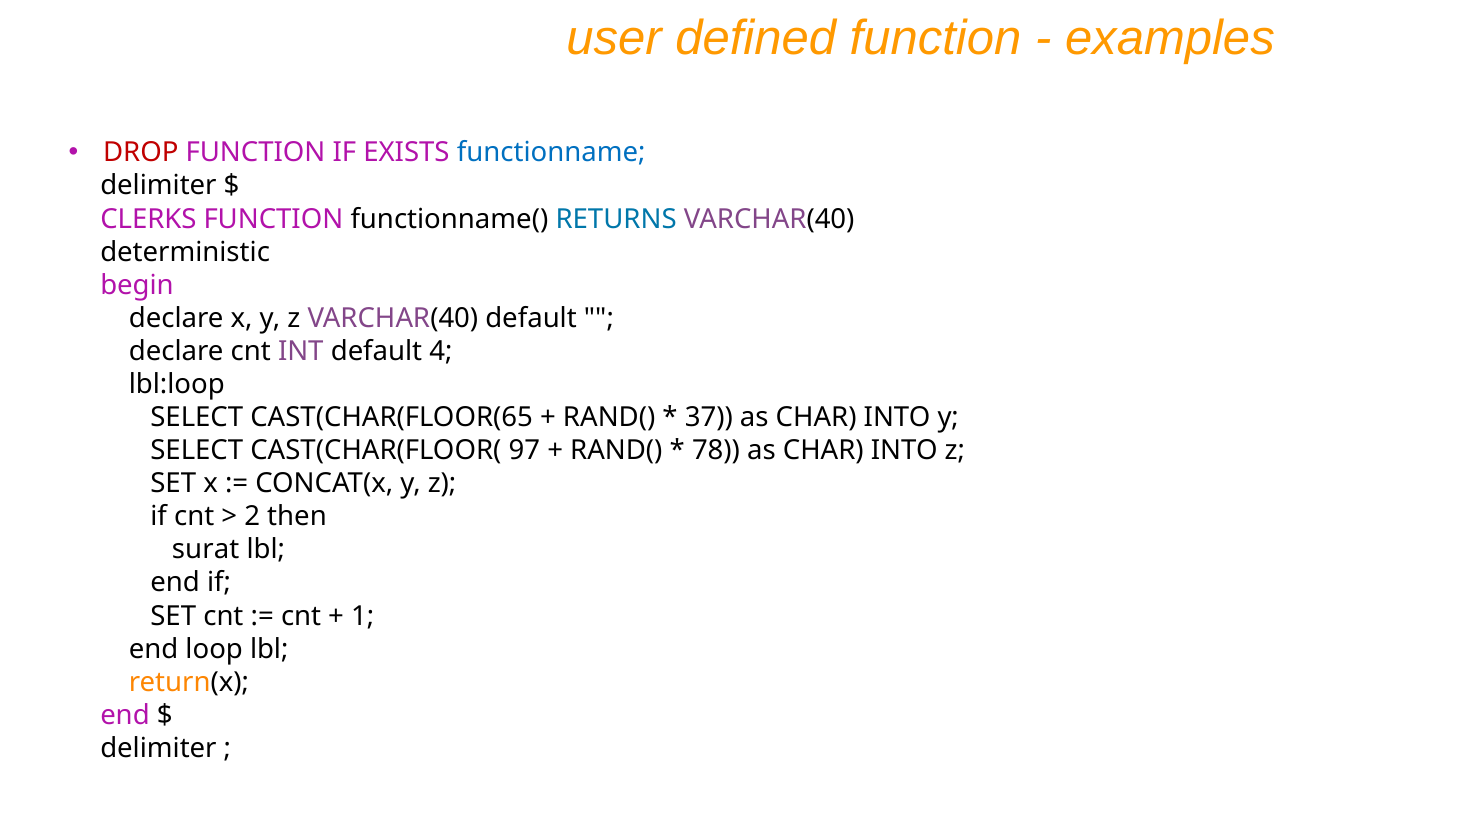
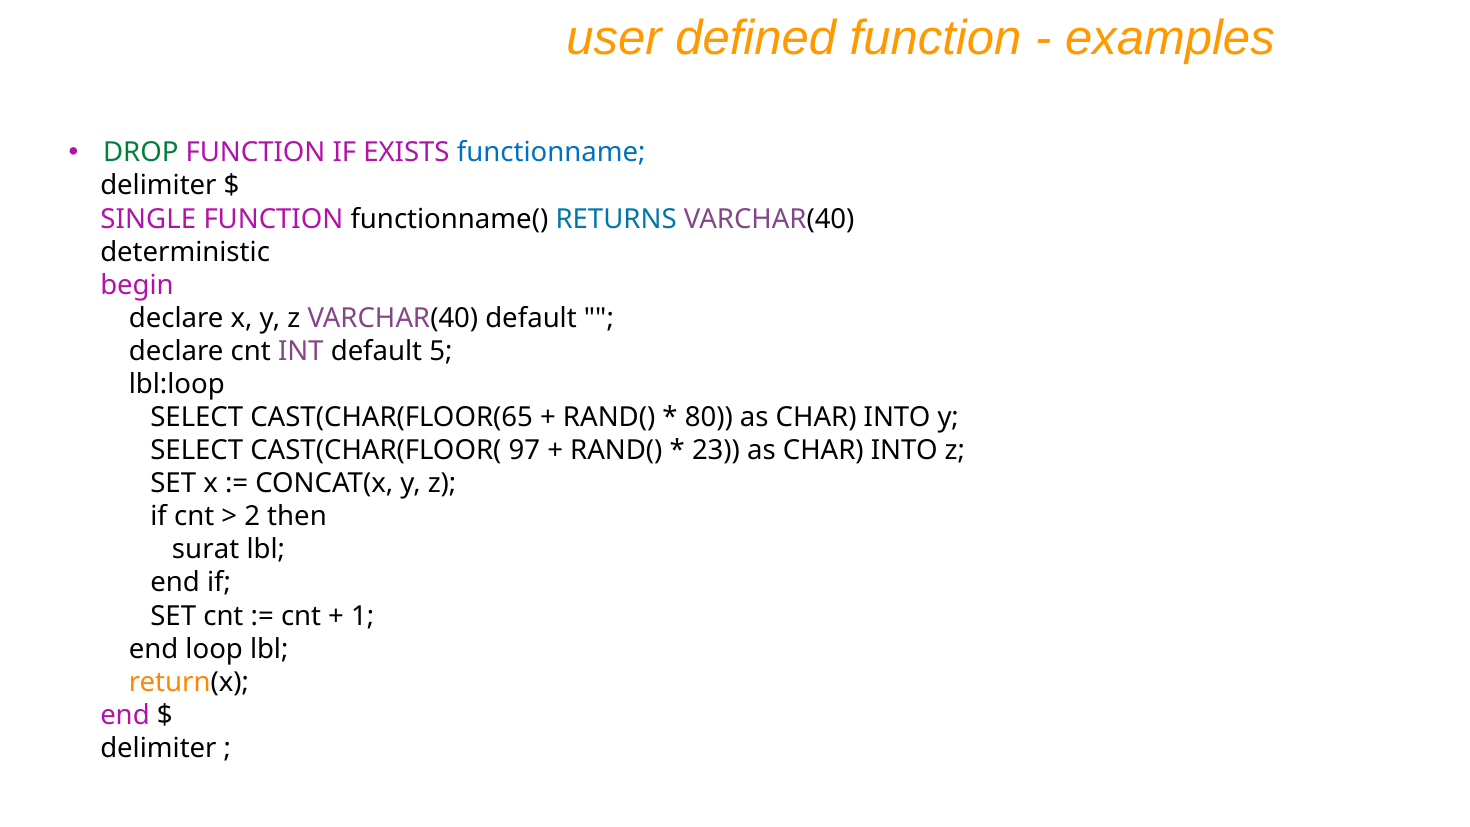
DROP colour: red -> green
CLERKS: CLERKS -> SINGLE
4: 4 -> 5
37: 37 -> 80
78: 78 -> 23
